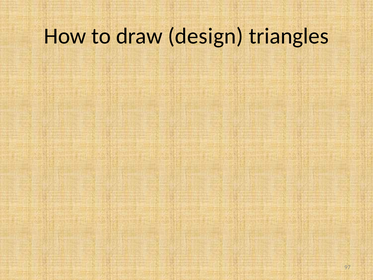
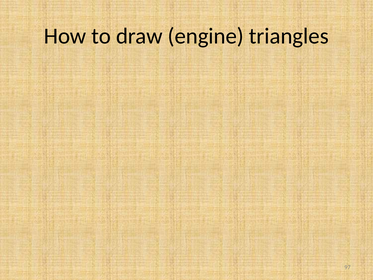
design: design -> engine
